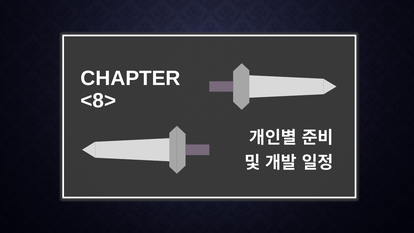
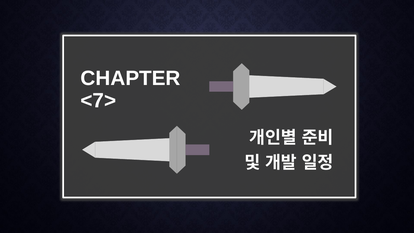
<8>: <8> -> <7>
